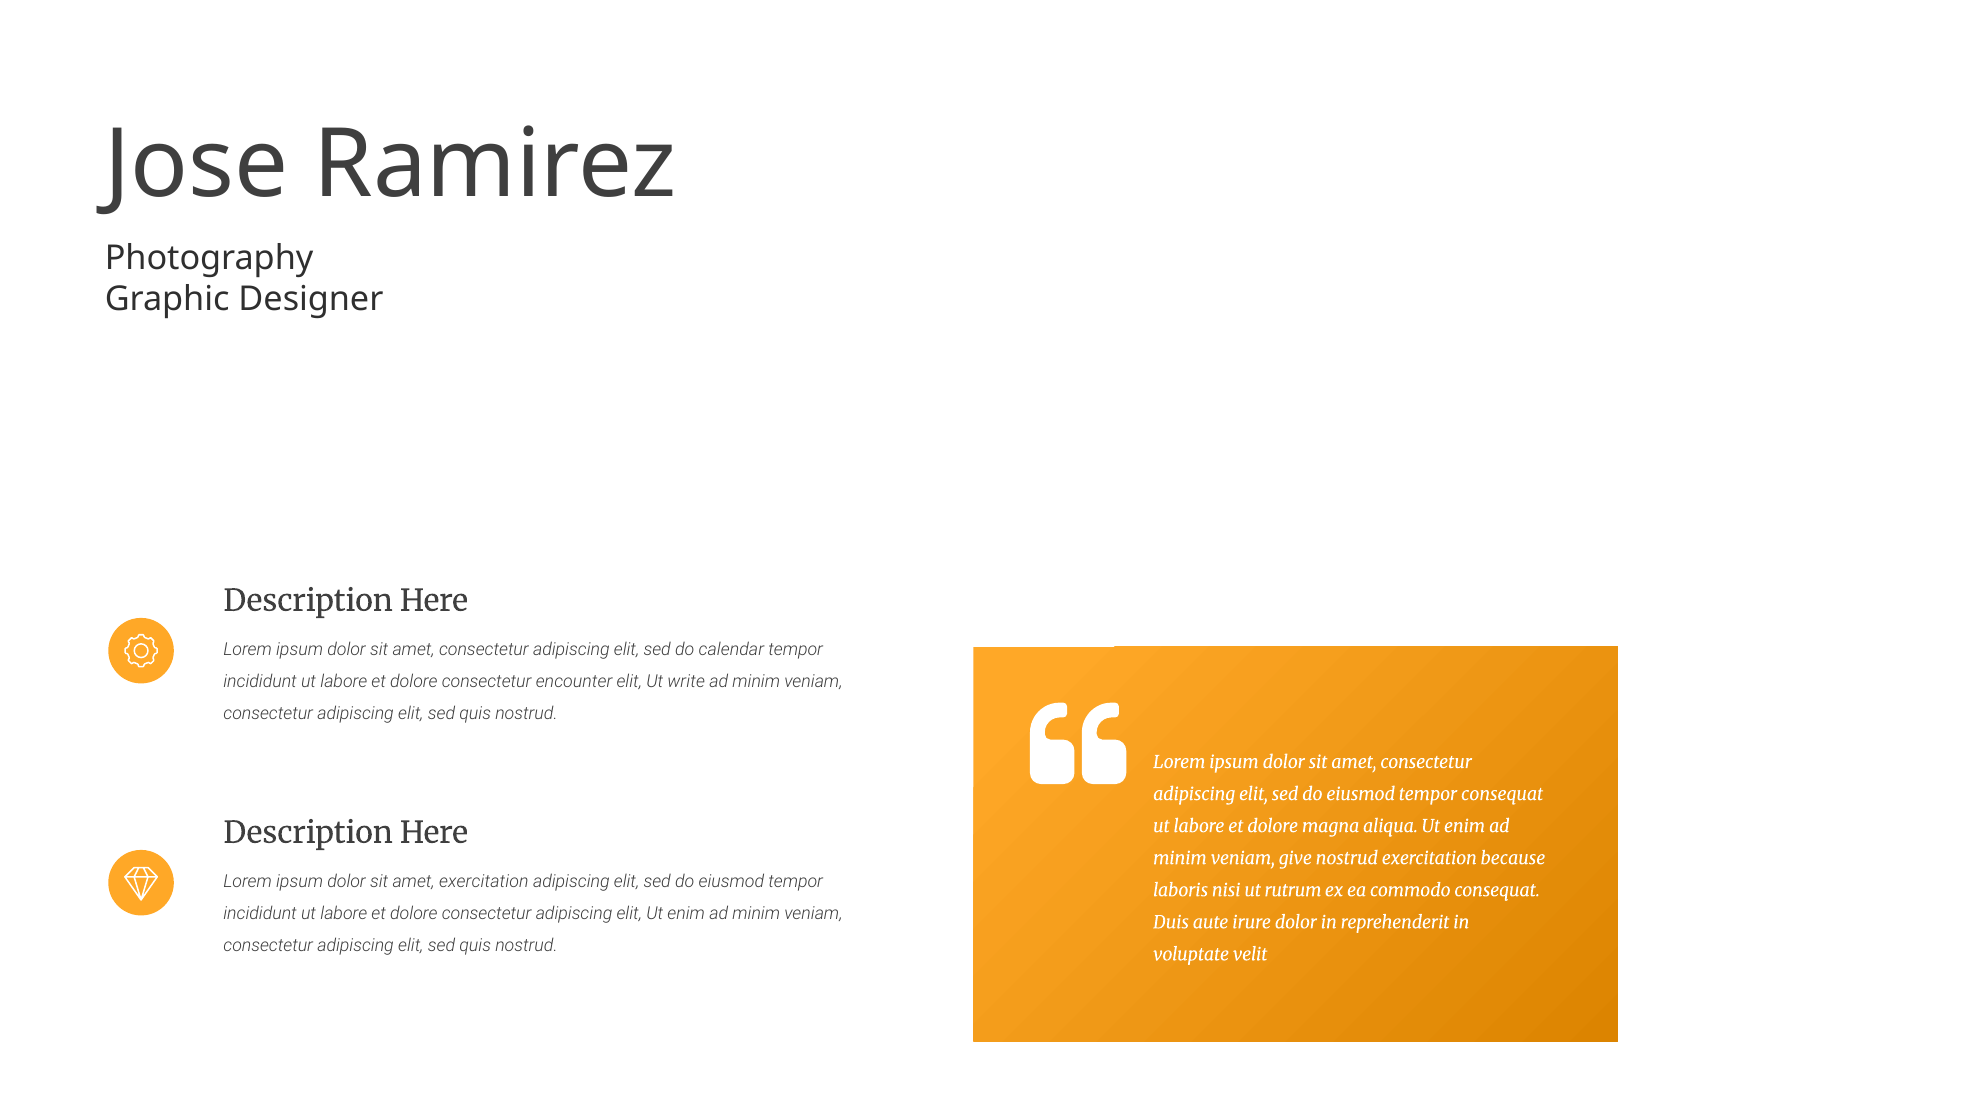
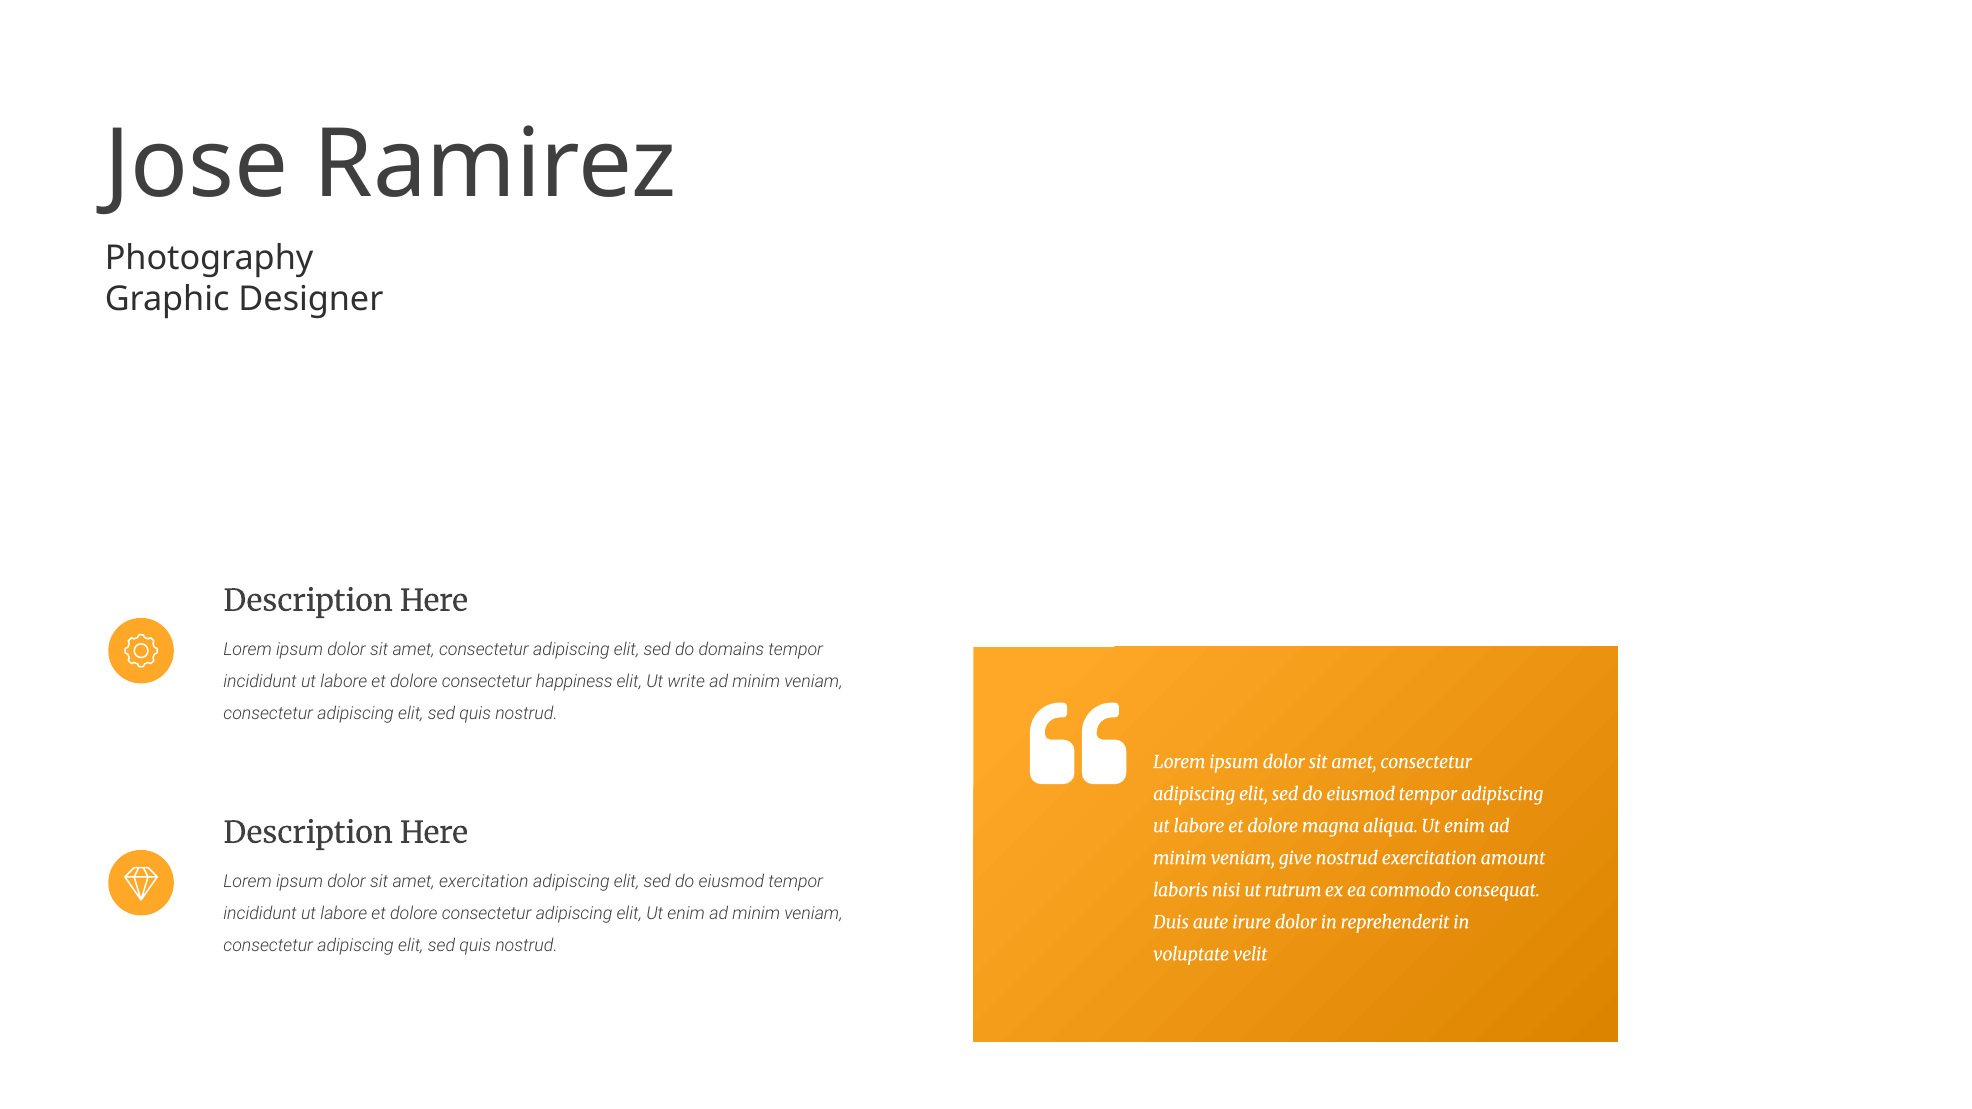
calendar: calendar -> domains
encounter: encounter -> happiness
tempor consequat: consequat -> adipiscing
because: because -> amount
